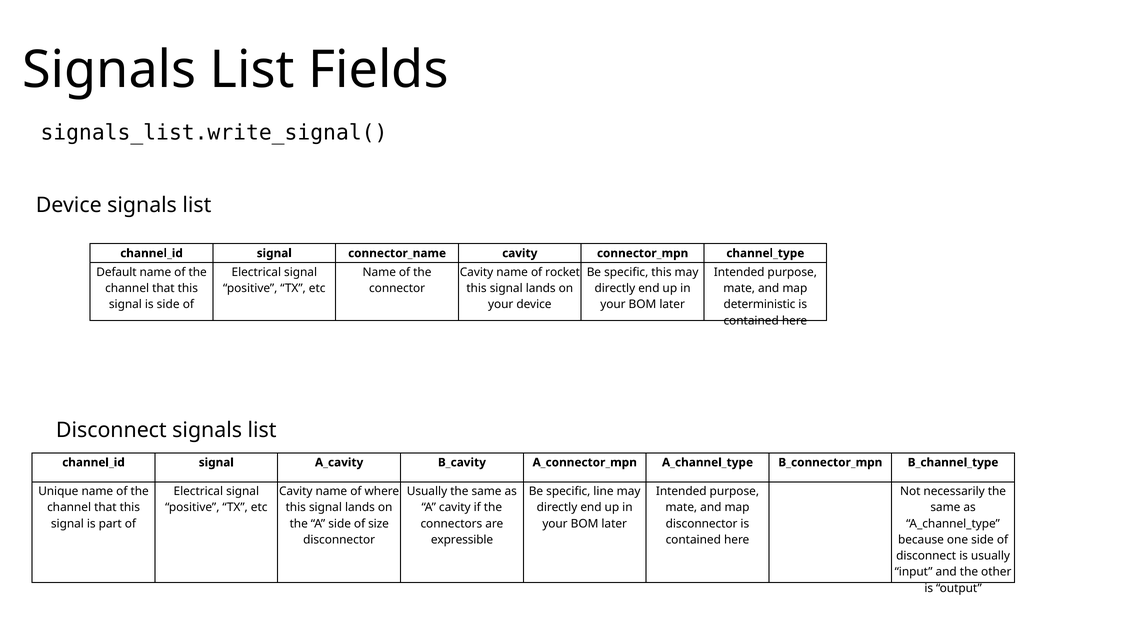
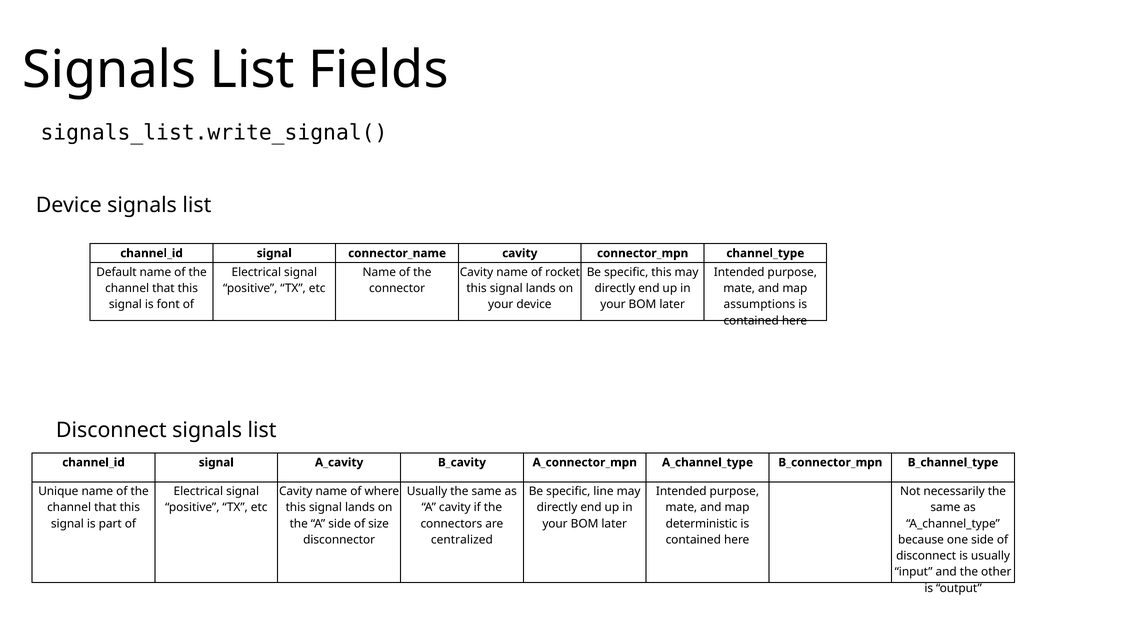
is side: side -> font
deterministic: deterministic -> assumptions
disconnector at (702, 523): disconnector -> deterministic
expressible: expressible -> centralized
